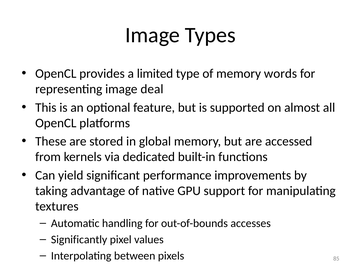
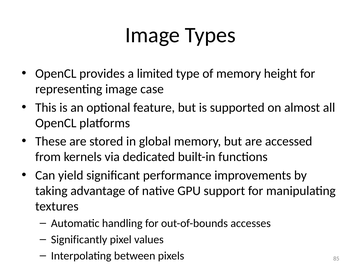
words: words -> height
deal: deal -> case
